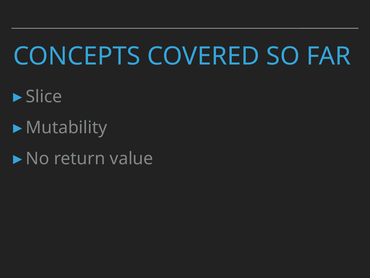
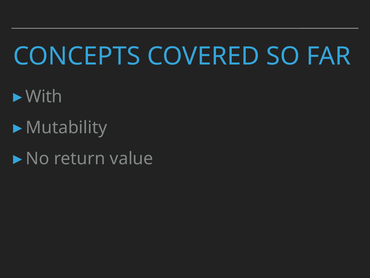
Slice: Slice -> With
